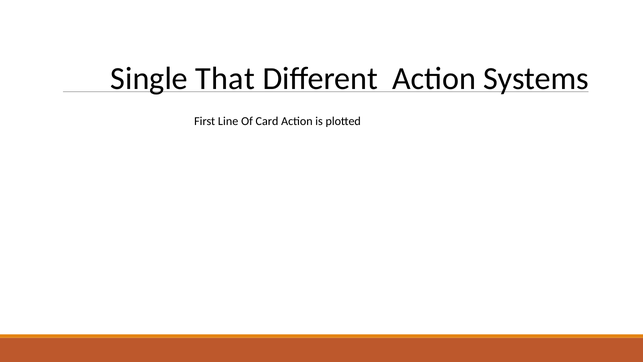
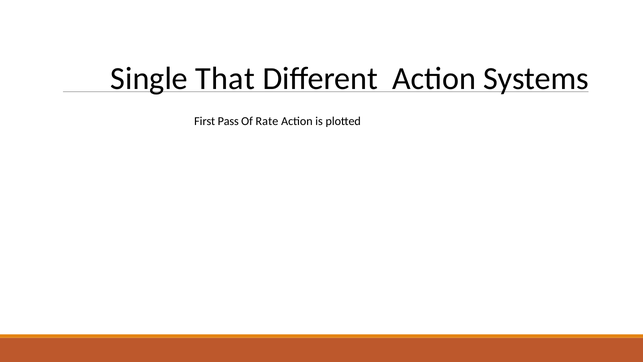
Line: Line -> Pass
Card: Card -> Rate
